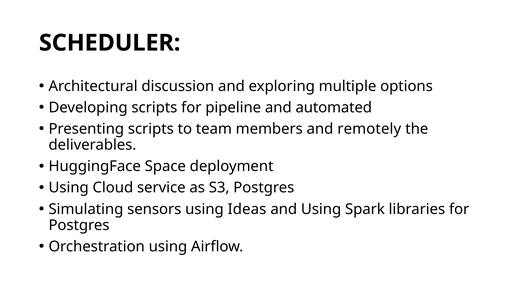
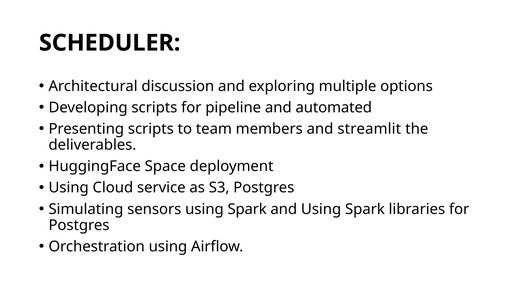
remotely: remotely -> streamlit
sensors using Ideas: Ideas -> Spark
